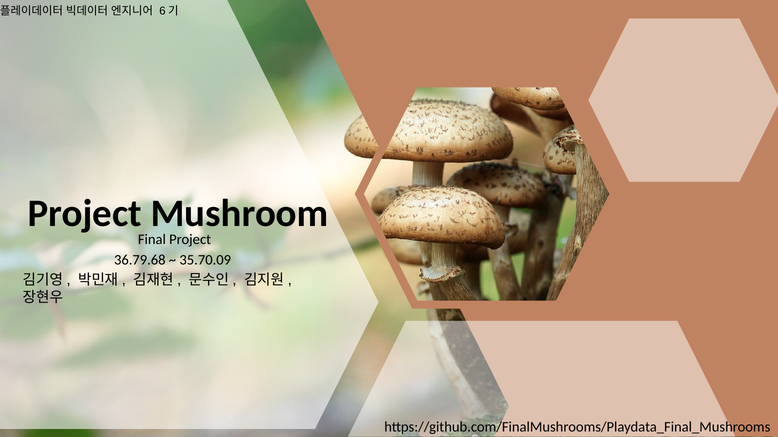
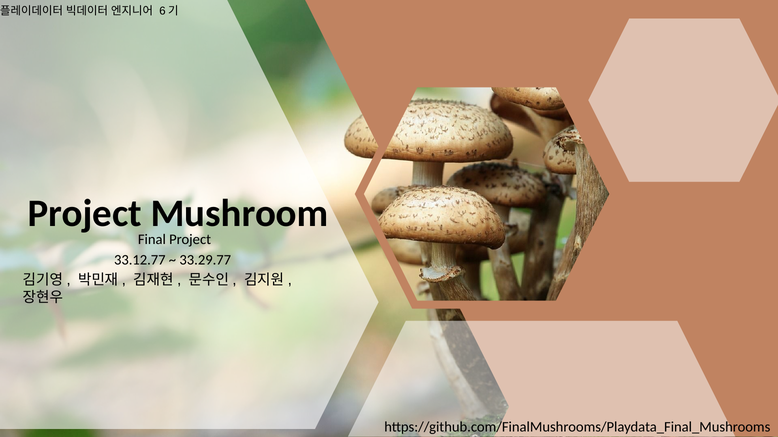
36.79.68: 36.79.68 -> 33.12.77
35.70.09: 35.70.09 -> 33.29.77
